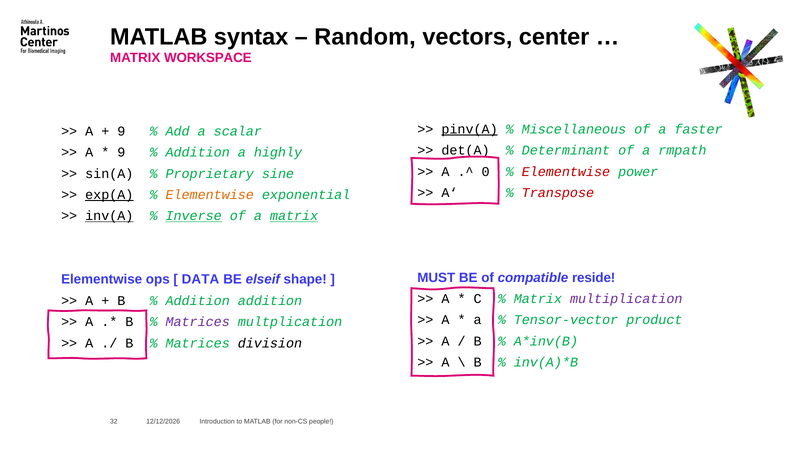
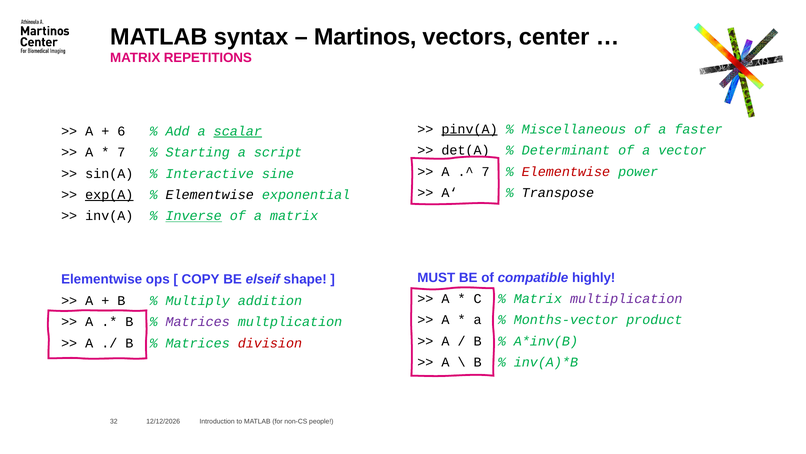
Random: Random -> Martinos
WORKSPACE: WORKSPACE -> REPETITIONS
9 at (121, 131): 9 -> 6
scalar underline: none -> present
rmpath: rmpath -> vector
9 at (121, 152): 9 -> 7
Addition at (198, 152): Addition -> Starting
highly: highly -> script
0 at (486, 171): 0 -> 7
Proprietary: Proprietary -> Interactive
Transpose colour: red -> black
Elementwise at (210, 195) colour: orange -> black
inv(A underline: present -> none
matrix at (294, 216) underline: present -> none
reside: reside -> highly
DATA: DATA -> COPY
Addition at (198, 300): Addition -> Multiply
Tensor-vector: Tensor-vector -> Months-vector
division colour: black -> red
